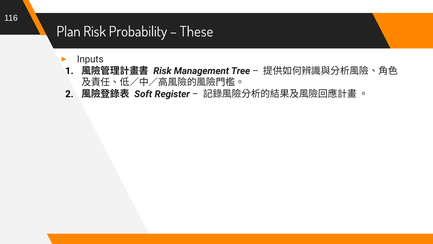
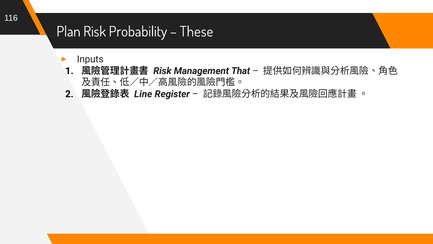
Tree: Tree -> That
Soft: Soft -> Line
